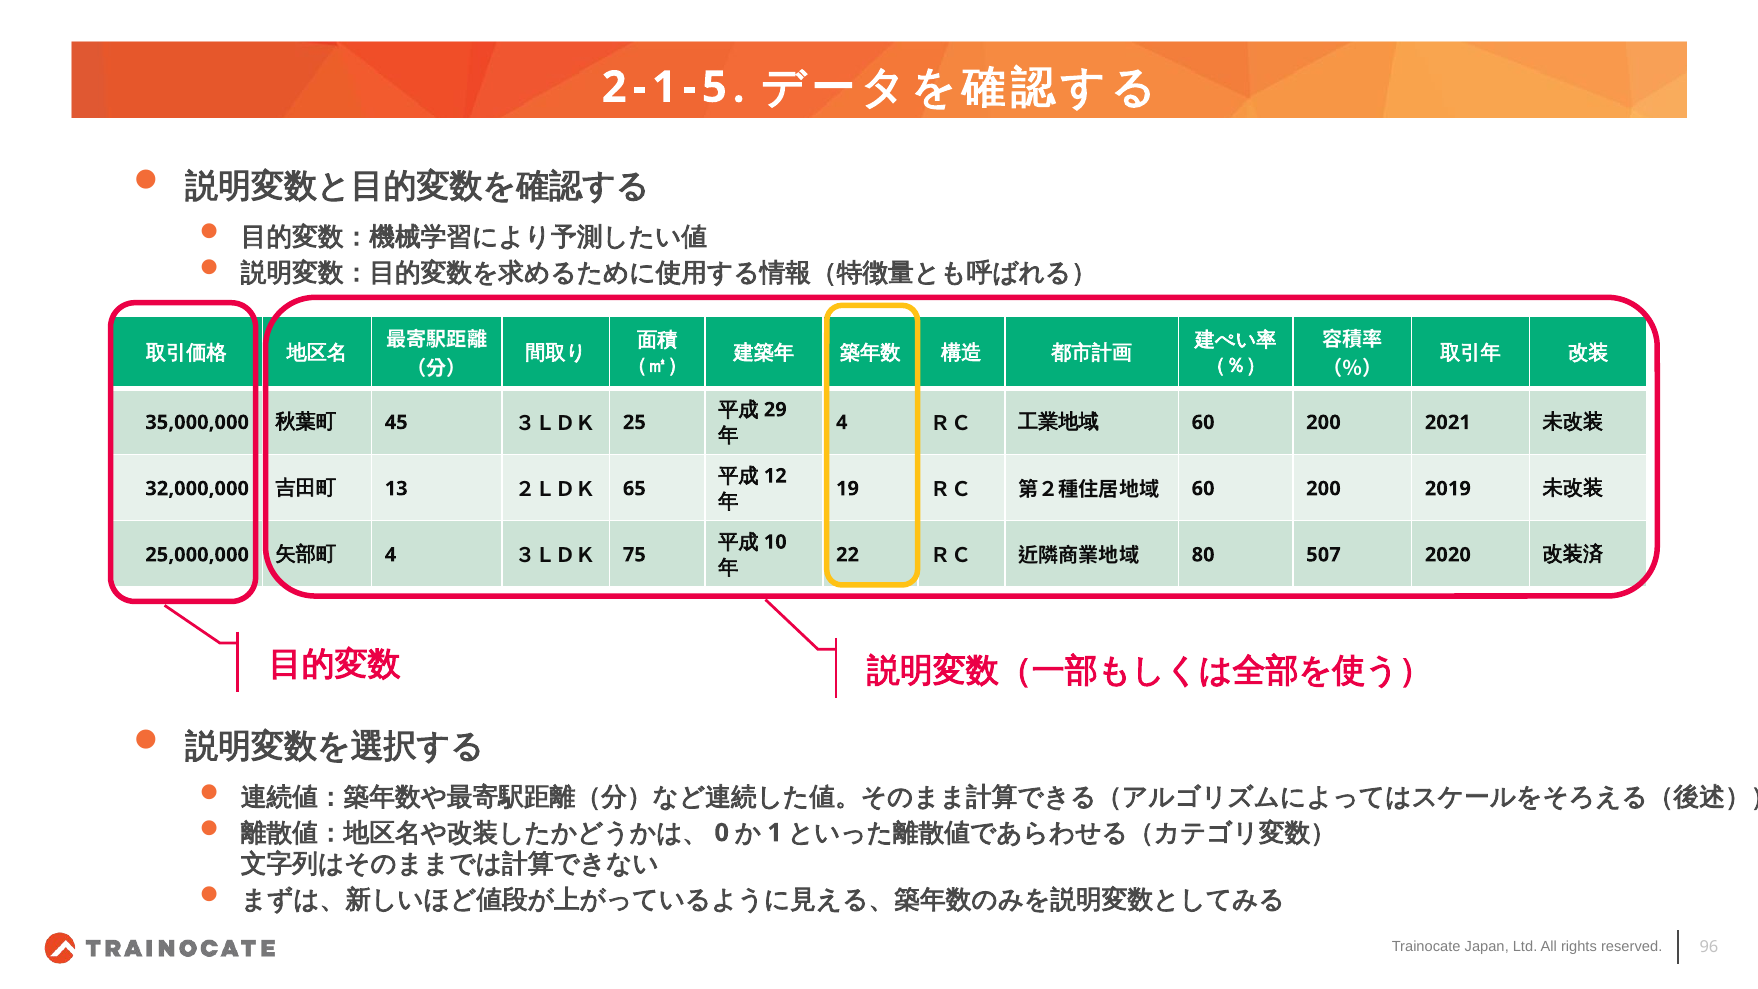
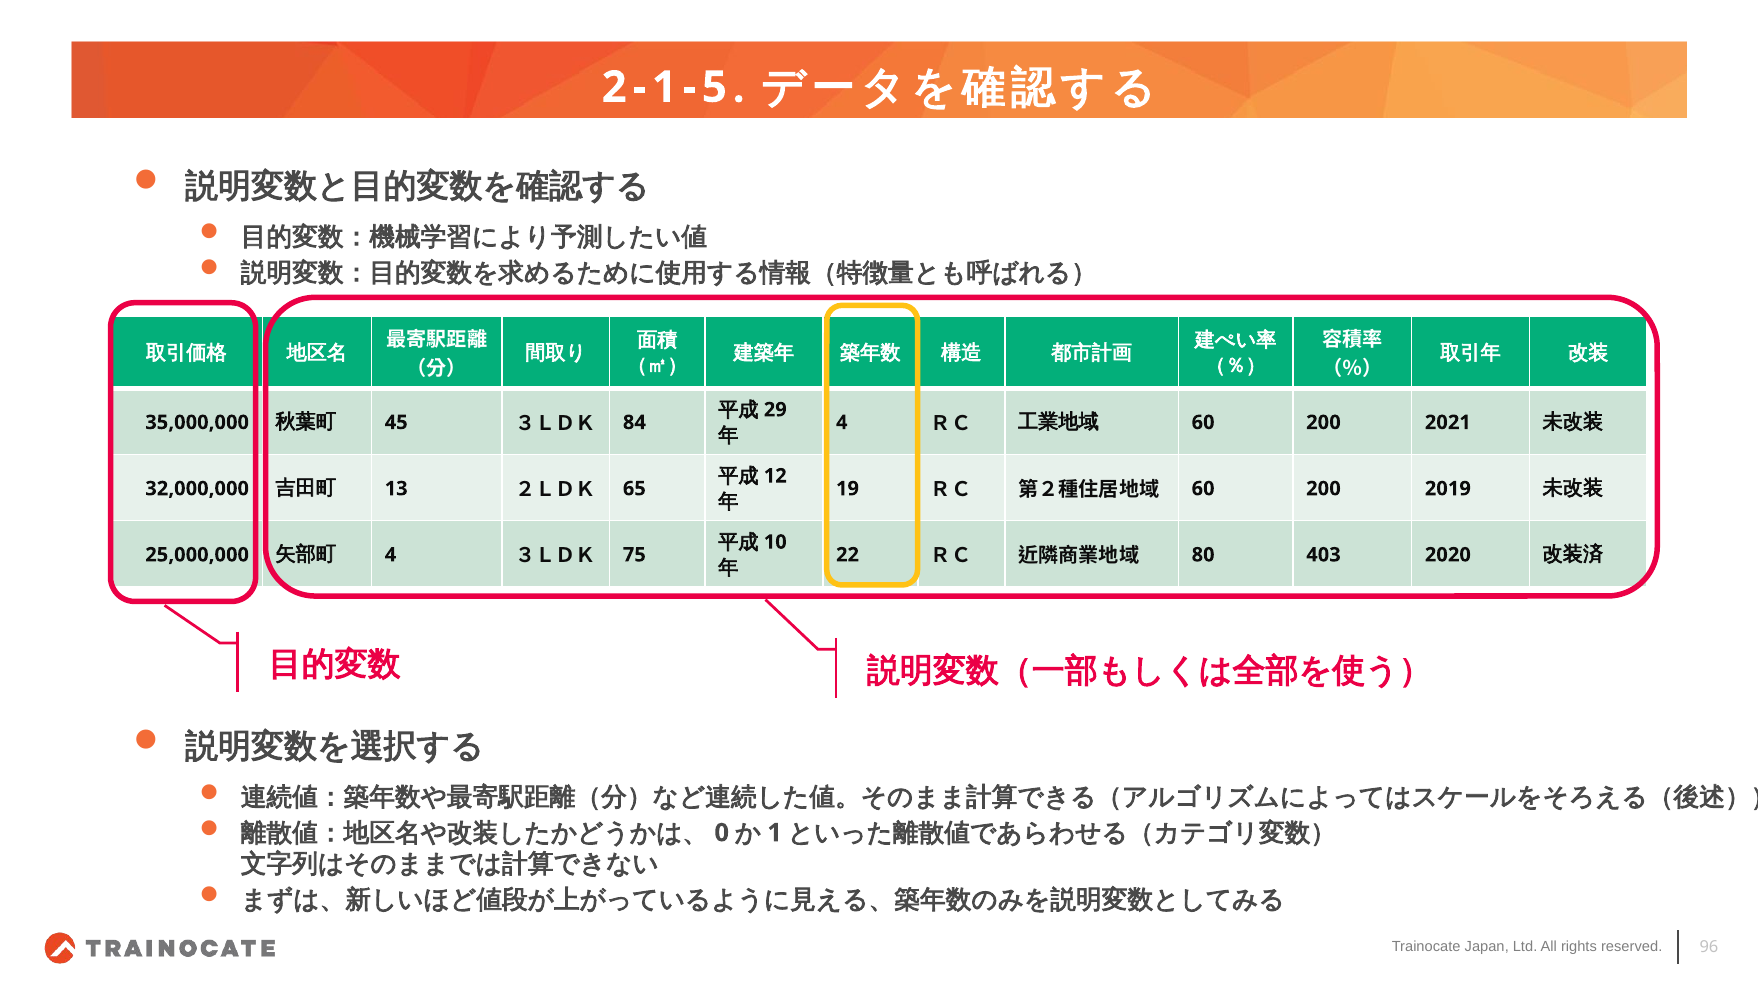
25: 25 -> 84
507: 507 -> 403
